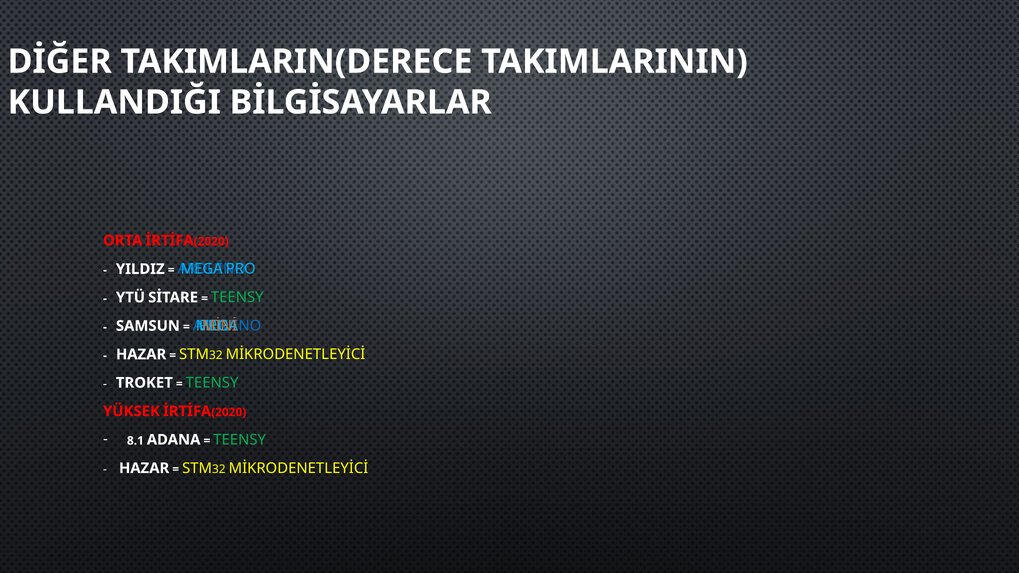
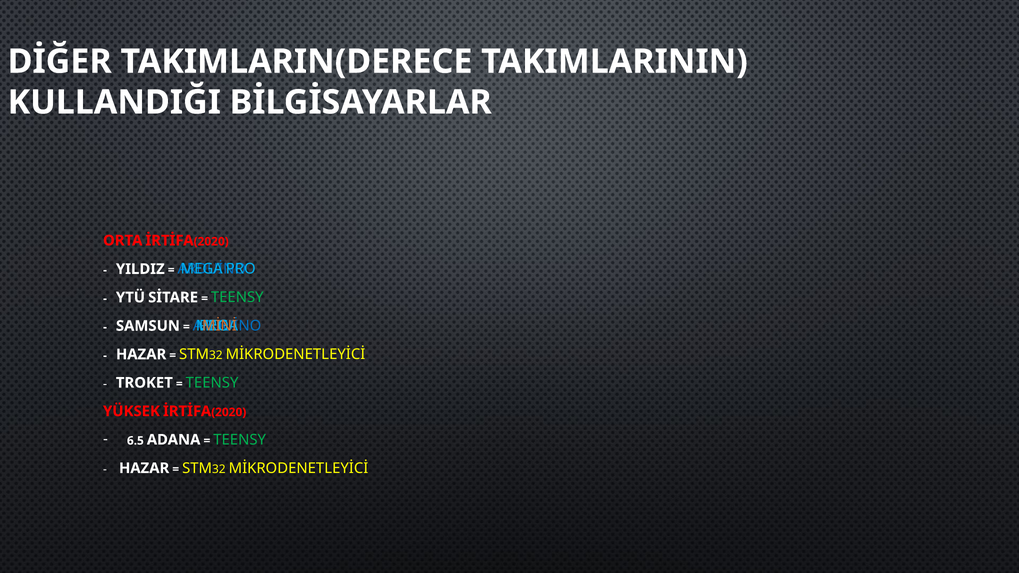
8.1: 8.1 -> 6.5
